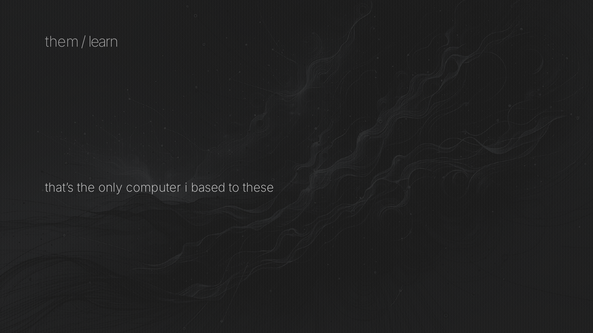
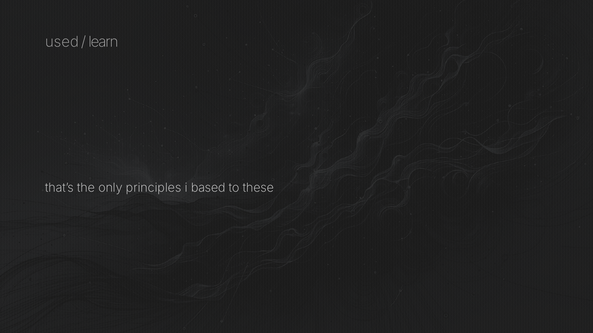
them: them -> used
computer: computer -> principles
